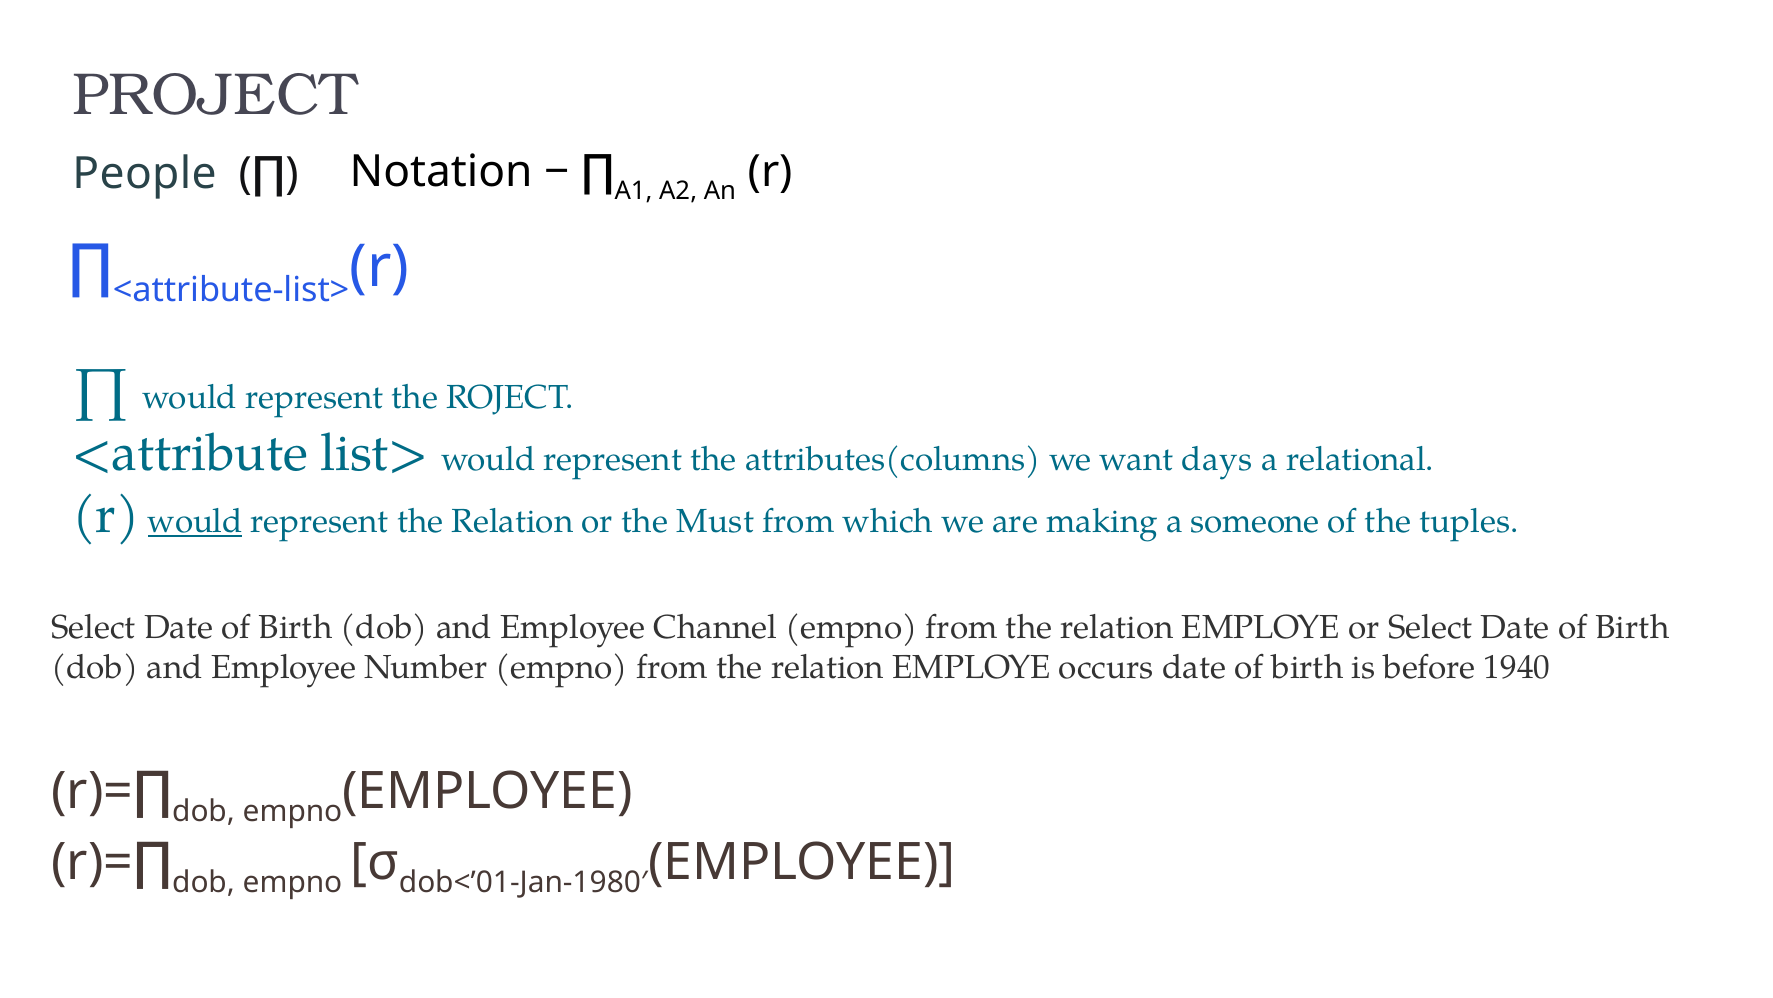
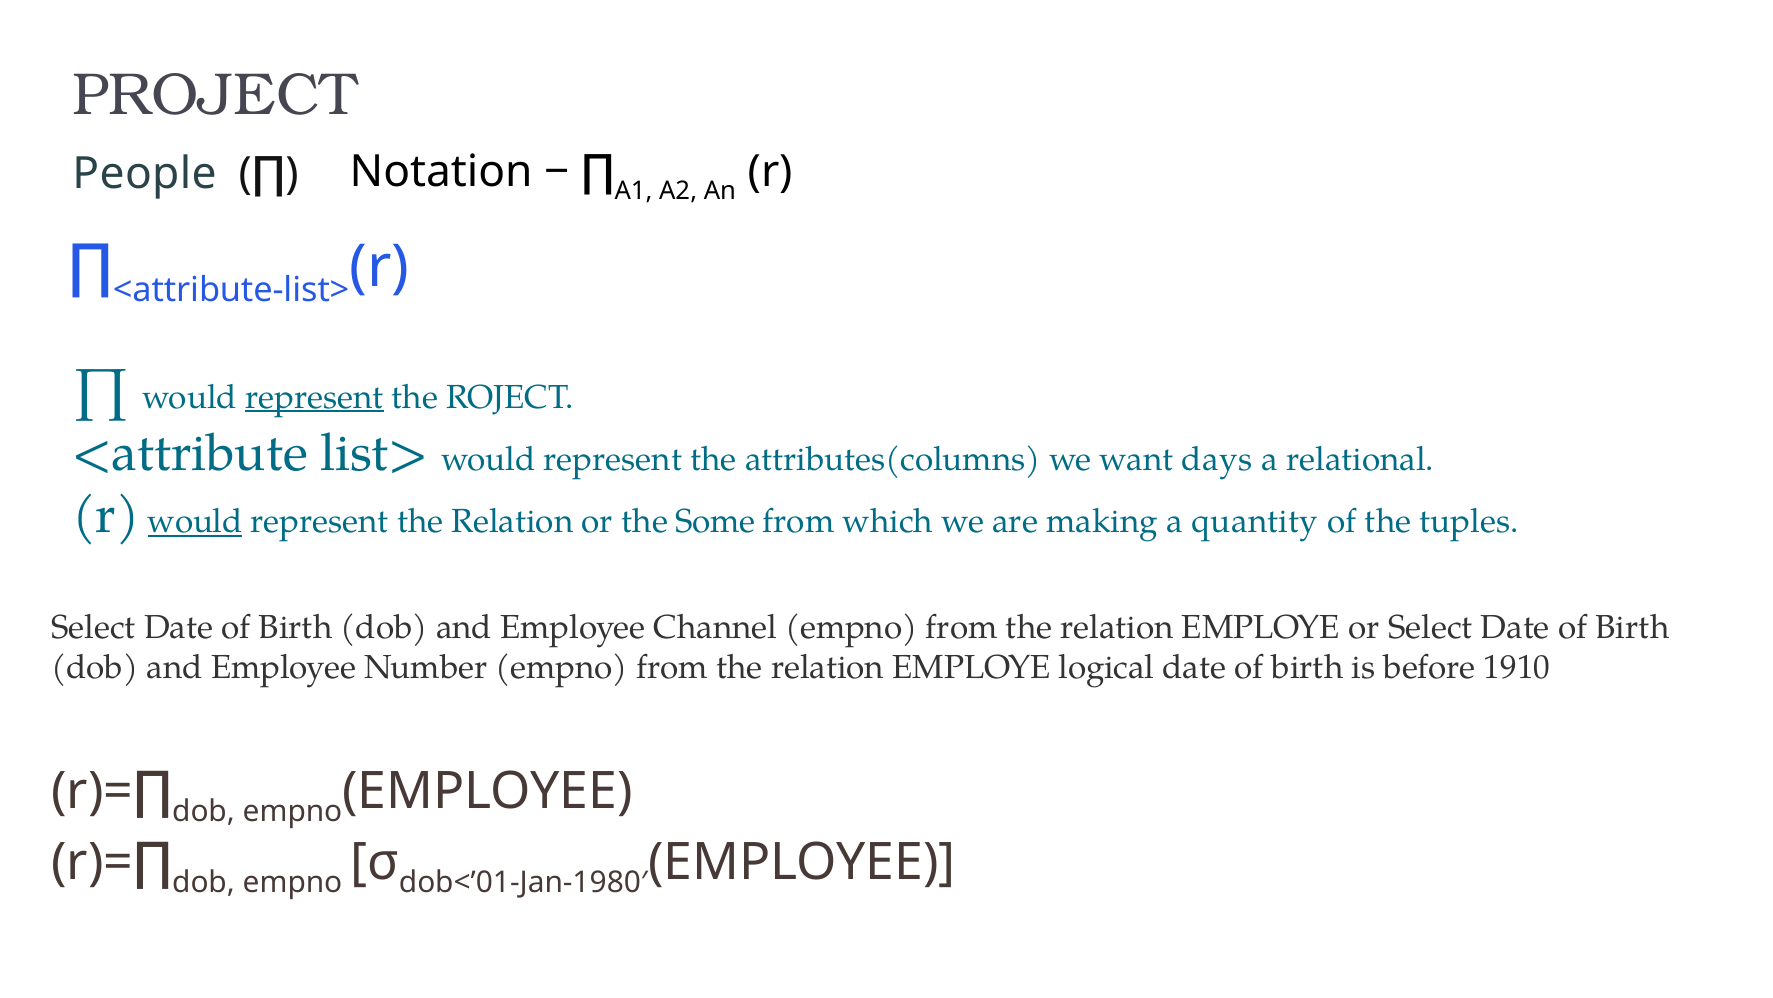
represent at (314, 397) underline: none -> present
Must: Must -> Some
someone: someone -> quantity
occurs: occurs -> logical
1940: 1940 -> 1910
